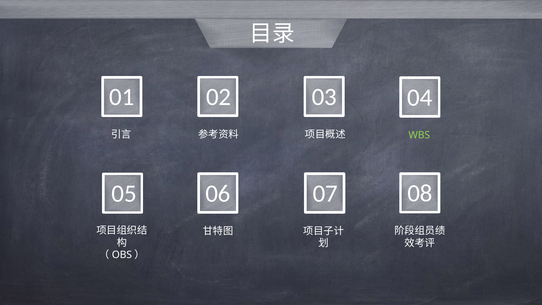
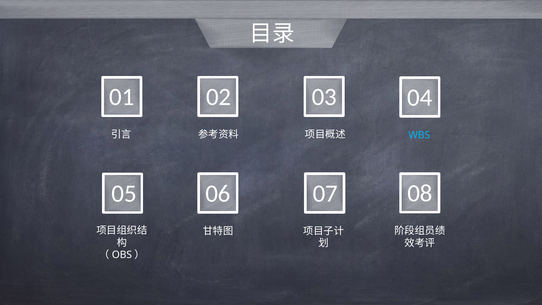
WBS colour: light green -> light blue
